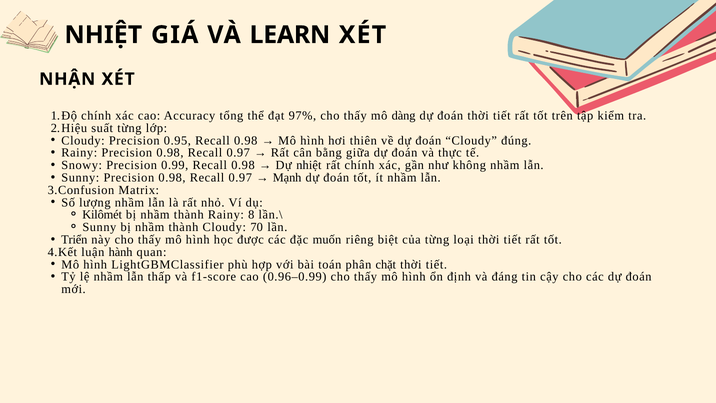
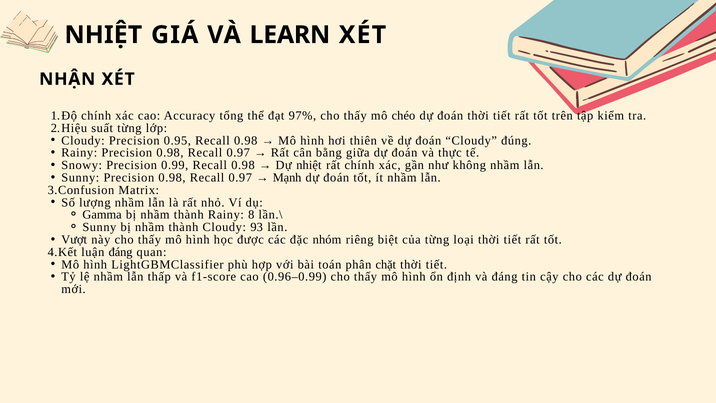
dàng: dàng -> chéo
Kilômét: Kilômét -> Gamma
70: 70 -> 93
Triển: Triển -> Vượt
muốn: muốn -> nhóm
luận hành: hành -> đáng
